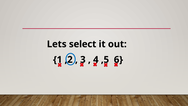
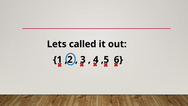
select: select -> called
